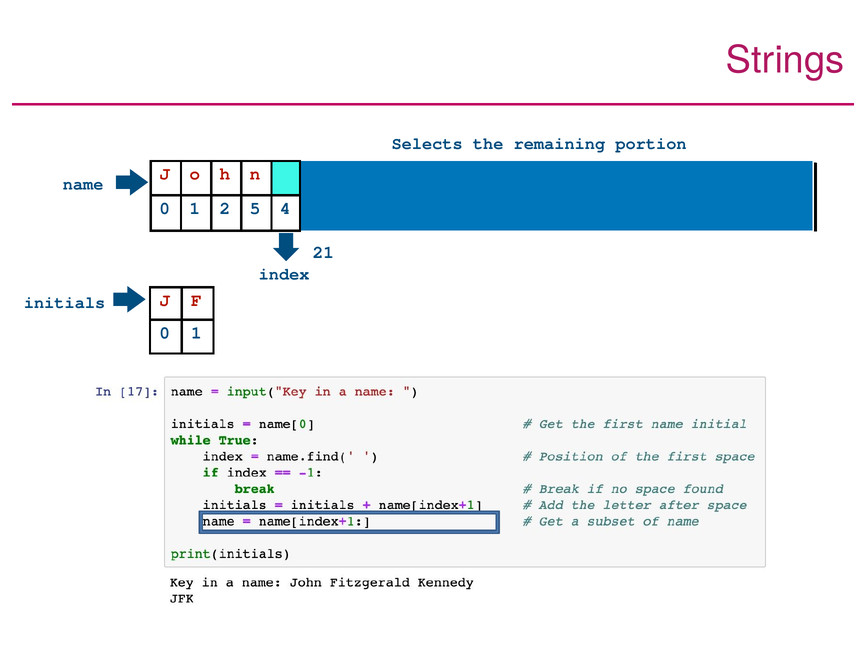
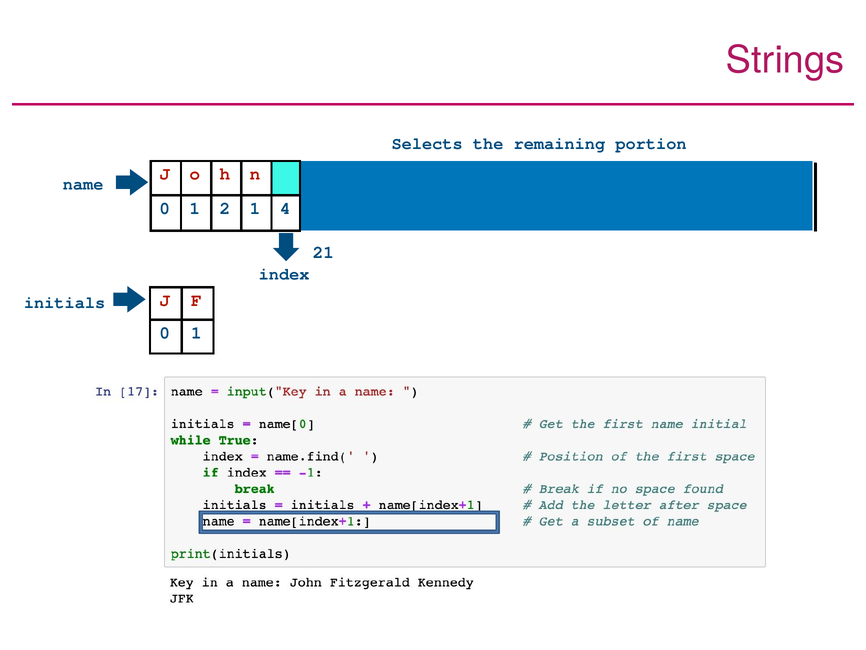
2 5: 5 -> 1
